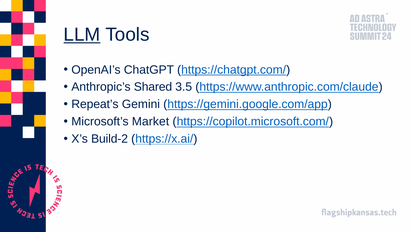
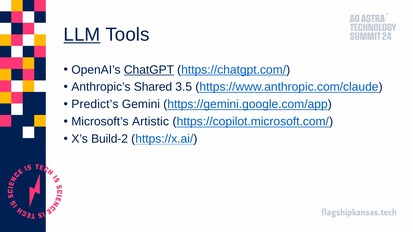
ChatGPT underline: none -> present
Repeat’s: Repeat’s -> Predict’s
Market: Market -> Artistic
